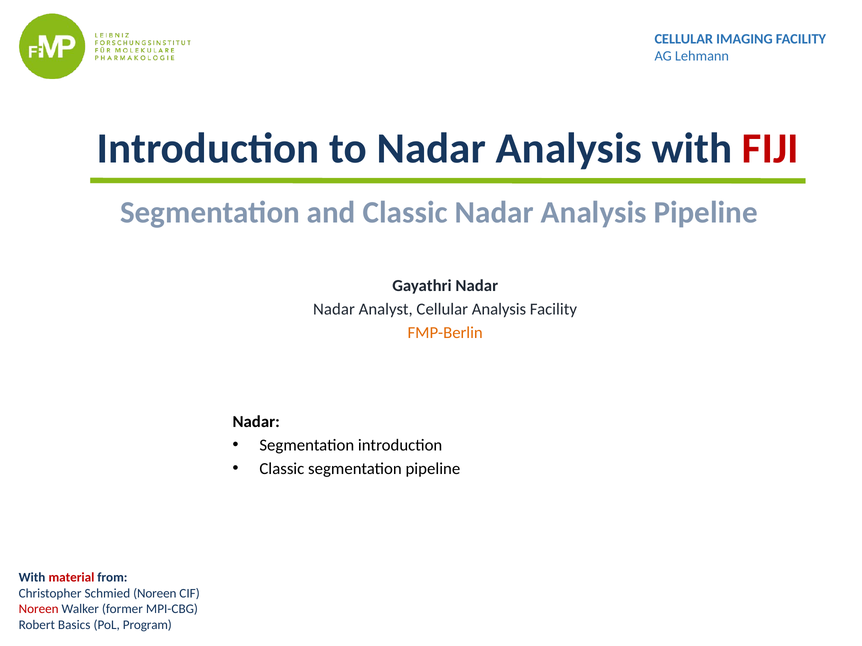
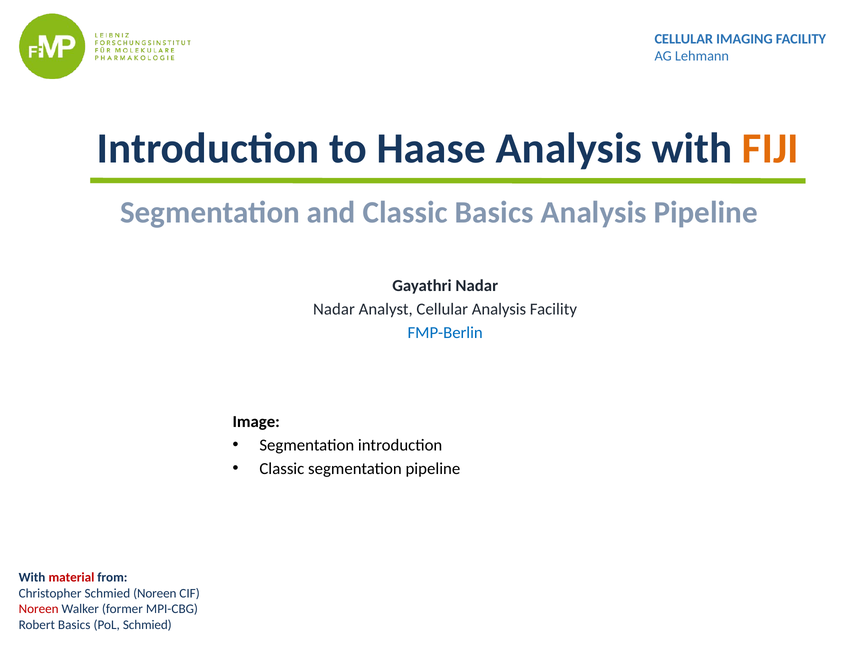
to Nadar: Nadar -> Haase
FIJI colour: red -> orange
Classic Nadar: Nadar -> Basics
FMP-Berlin colour: orange -> blue
Nadar at (256, 422): Nadar -> Image
PoL Program: Program -> Schmied
